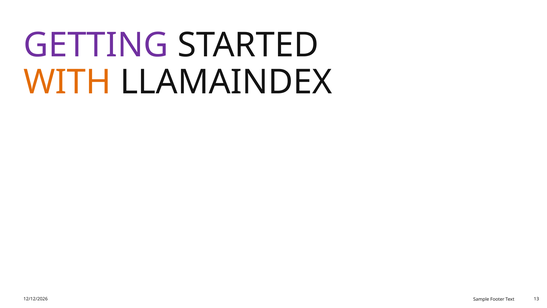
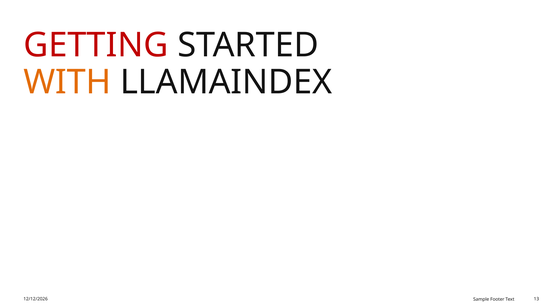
GETTING colour: purple -> red
